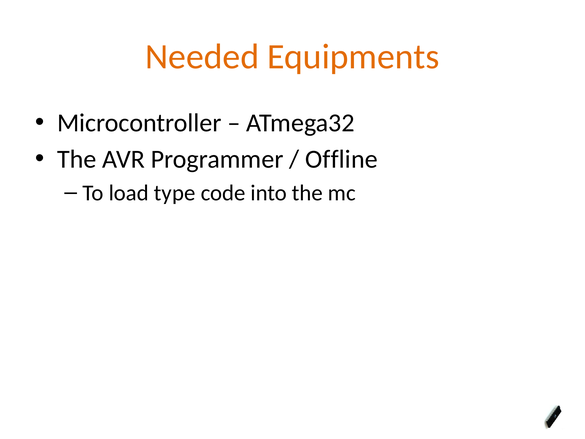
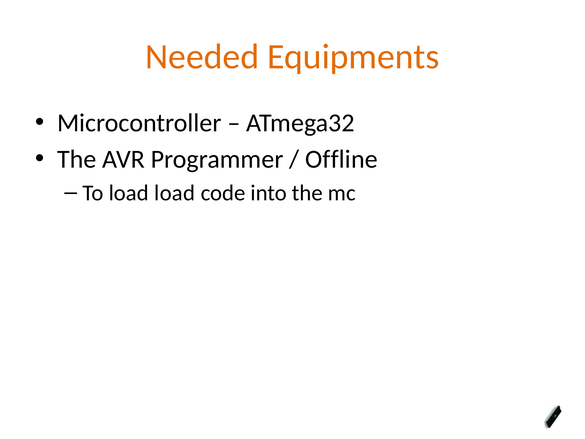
load type: type -> load
